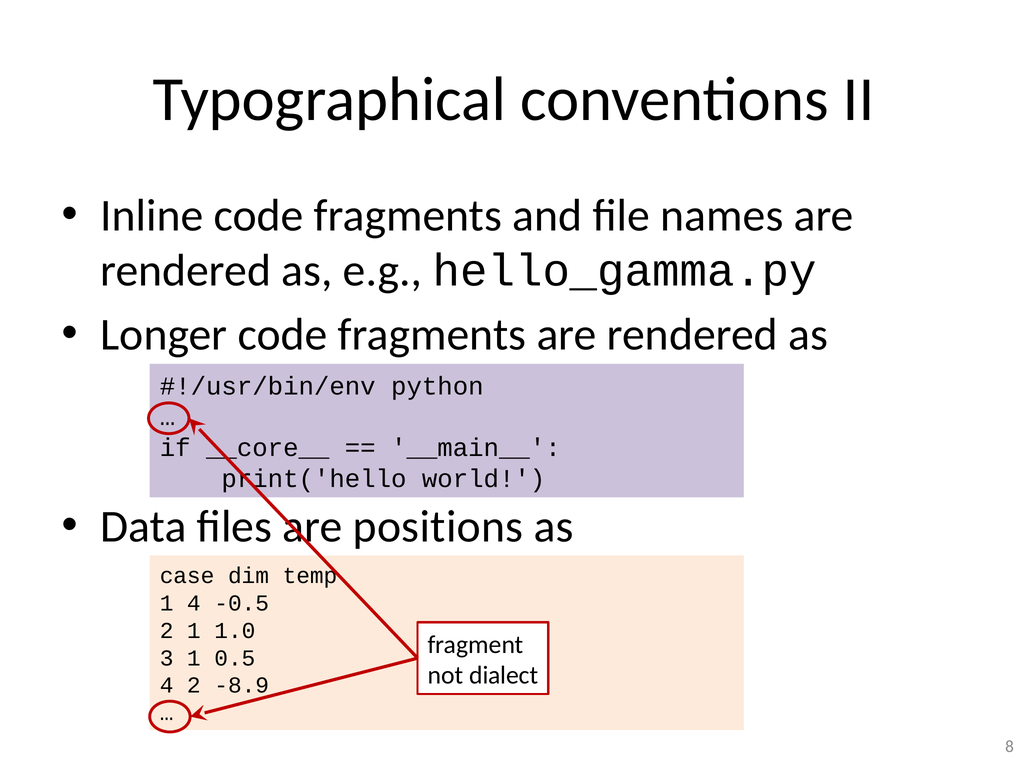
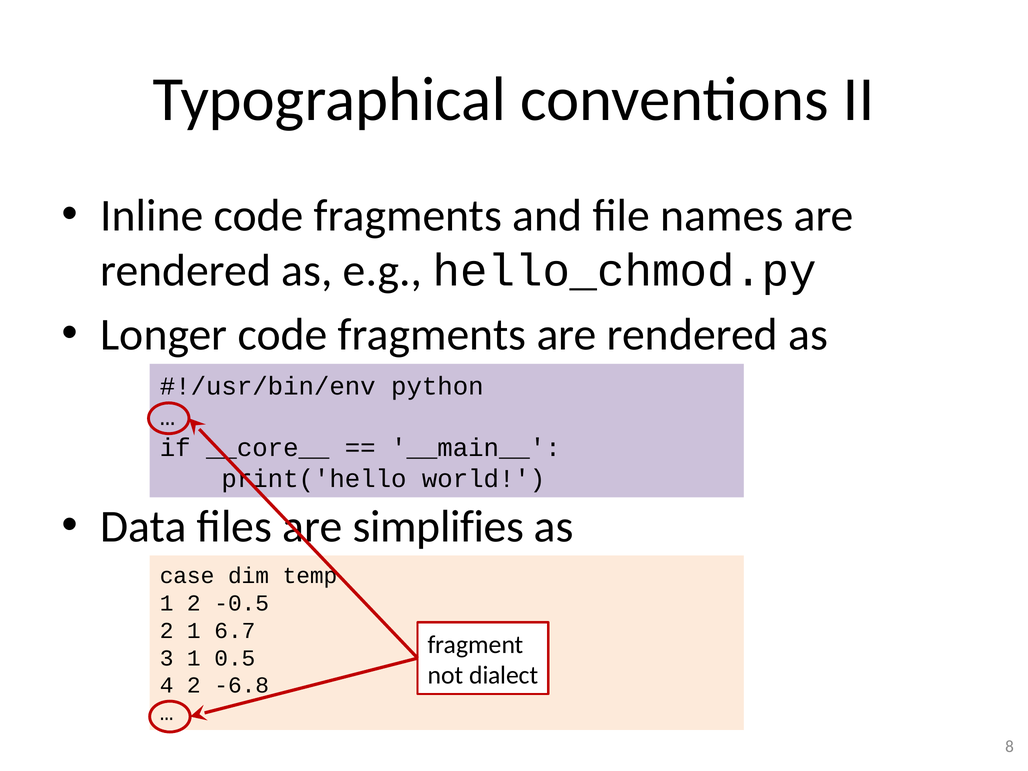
hello_gamma.py: hello_gamma.py -> hello_chmod.py
positions: positions -> simplifies
1 4: 4 -> 2
1.0: 1.0 -> 6.7
-8.9: -8.9 -> -6.8
